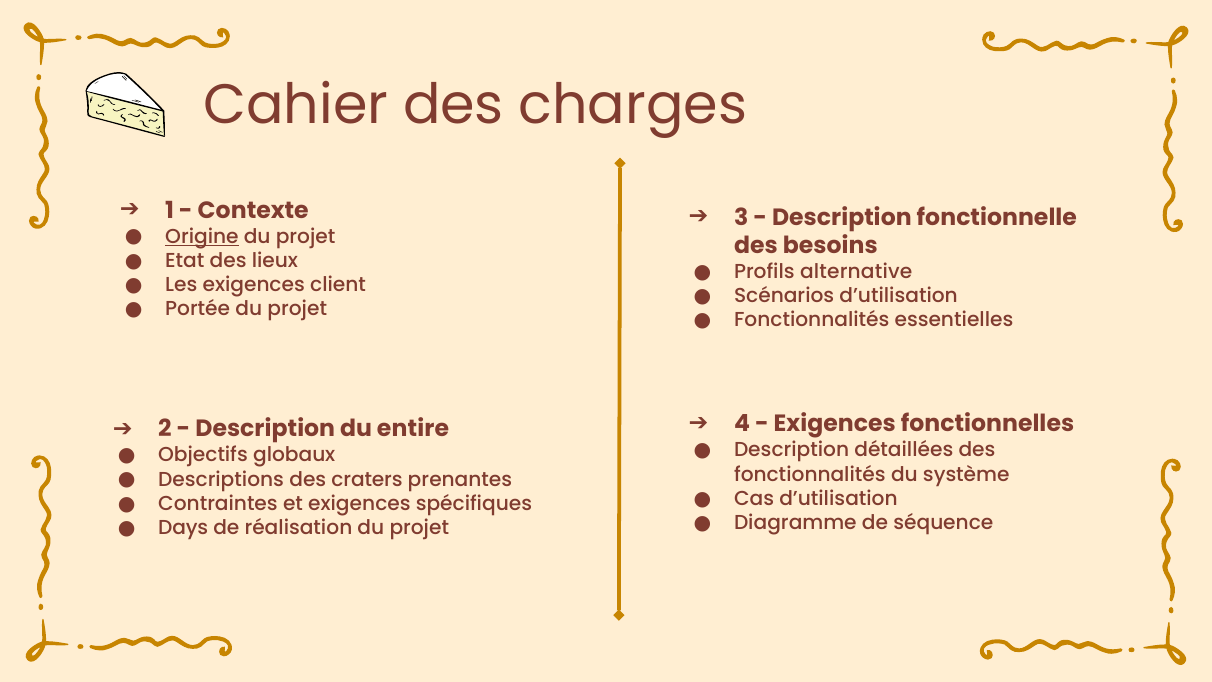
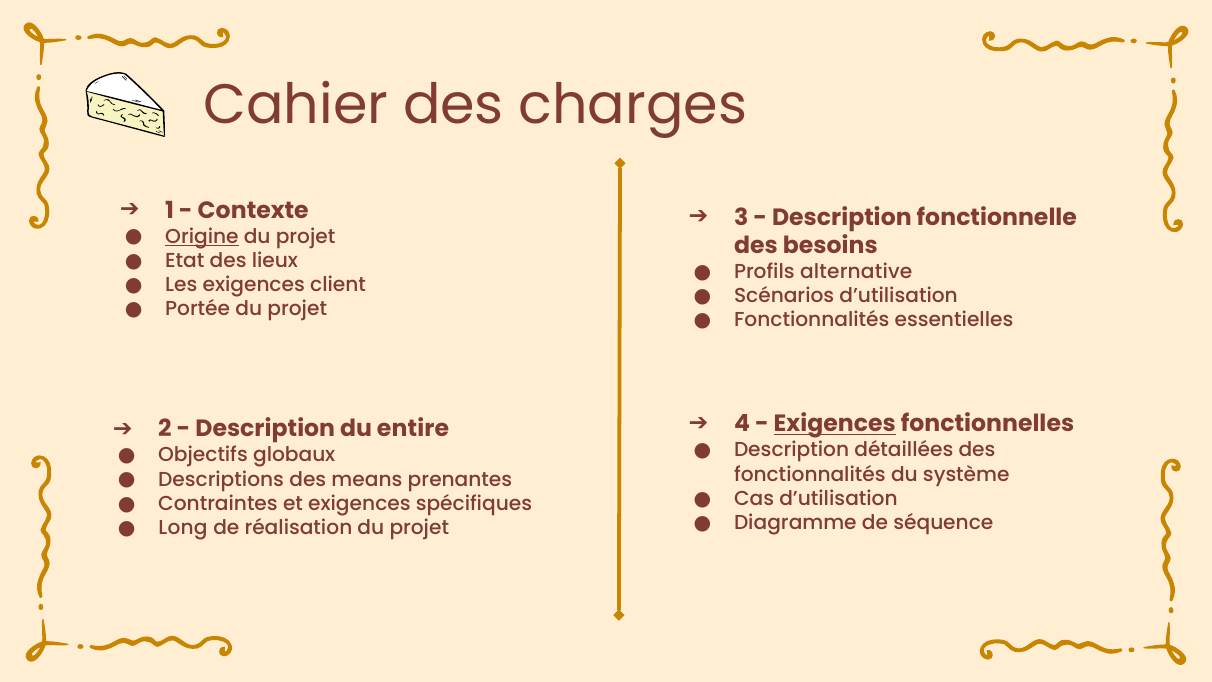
Exigences at (835, 424) underline: none -> present
craters: craters -> means
Days: Days -> Long
